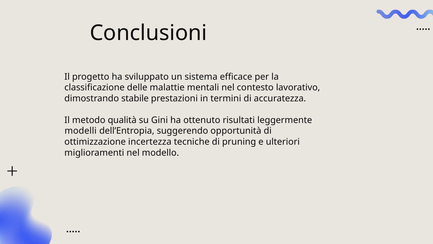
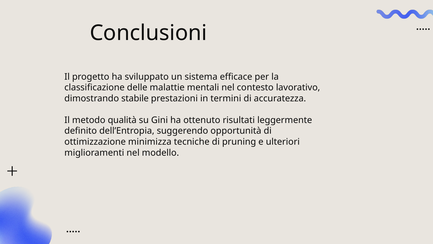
modelli: modelli -> definito
incertezza: incertezza -> minimizza
